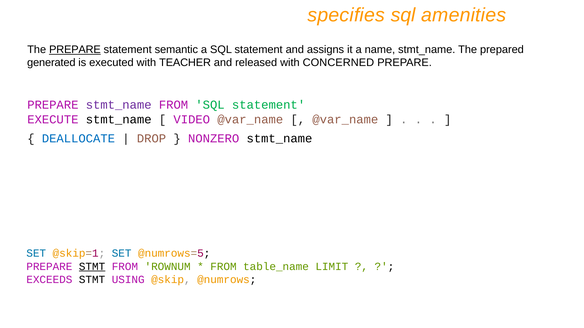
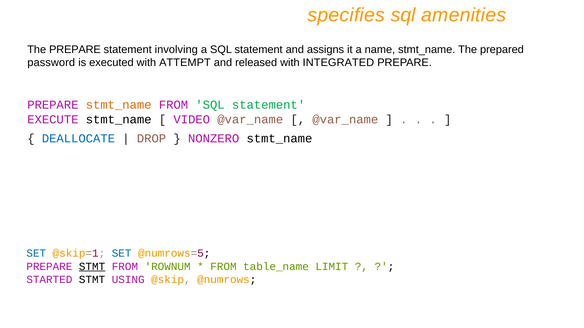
PREPARE at (75, 50) underline: present -> none
semantic: semantic -> involving
generated: generated -> password
TEACHER: TEACHER -> ATTEMPT
CONCERNED: CONCERNED -> INTEGRATED
stmt_name at (119, 105) colour: purple -> orange
EXCEEDS: EXCEEDS -> STARTED
